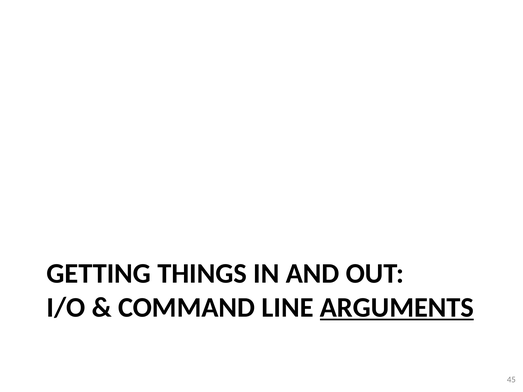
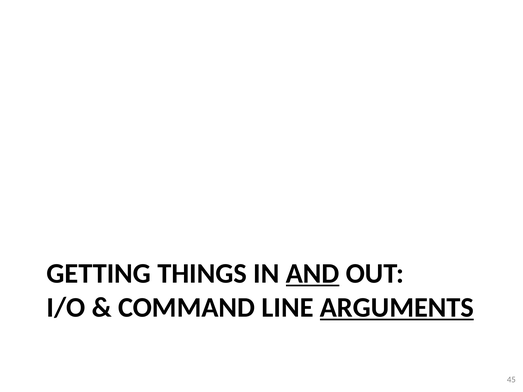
AND underline: none -> present
